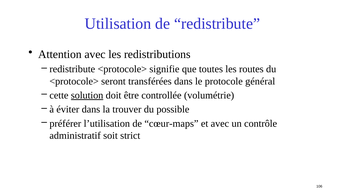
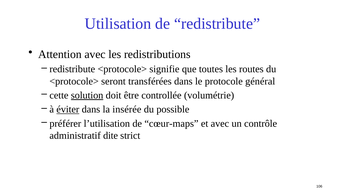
éviter underline: none -> present
trouver: trouver -> insérée
soit: soit -> dite
